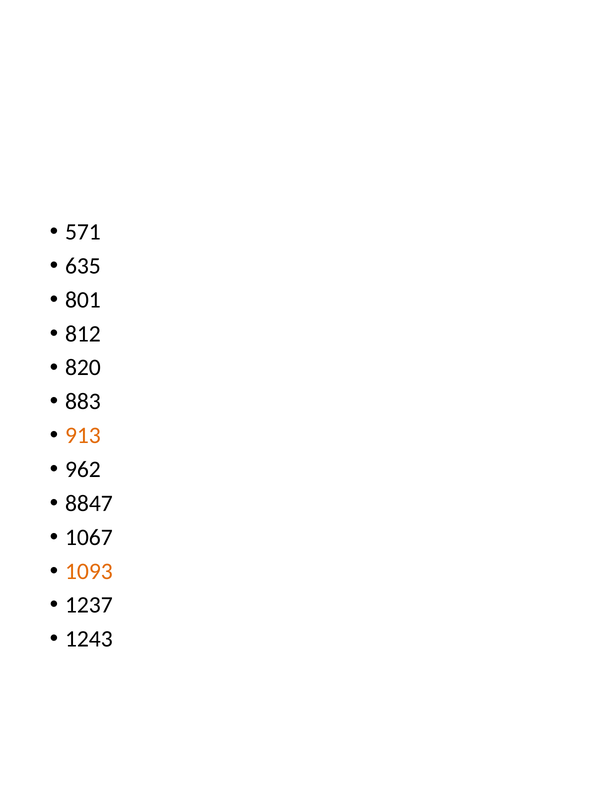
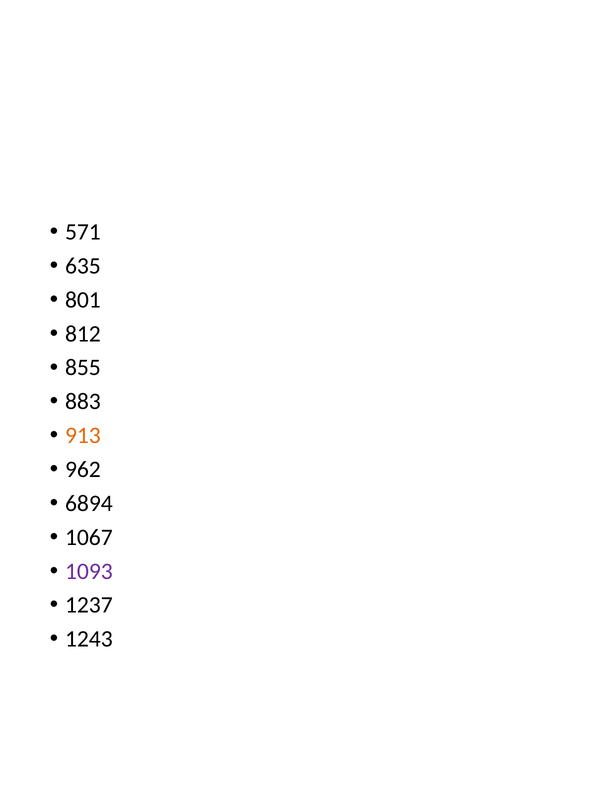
820: 820 -> 855
8847: 8847 -> 6894
1093 colour: orange -> purple
